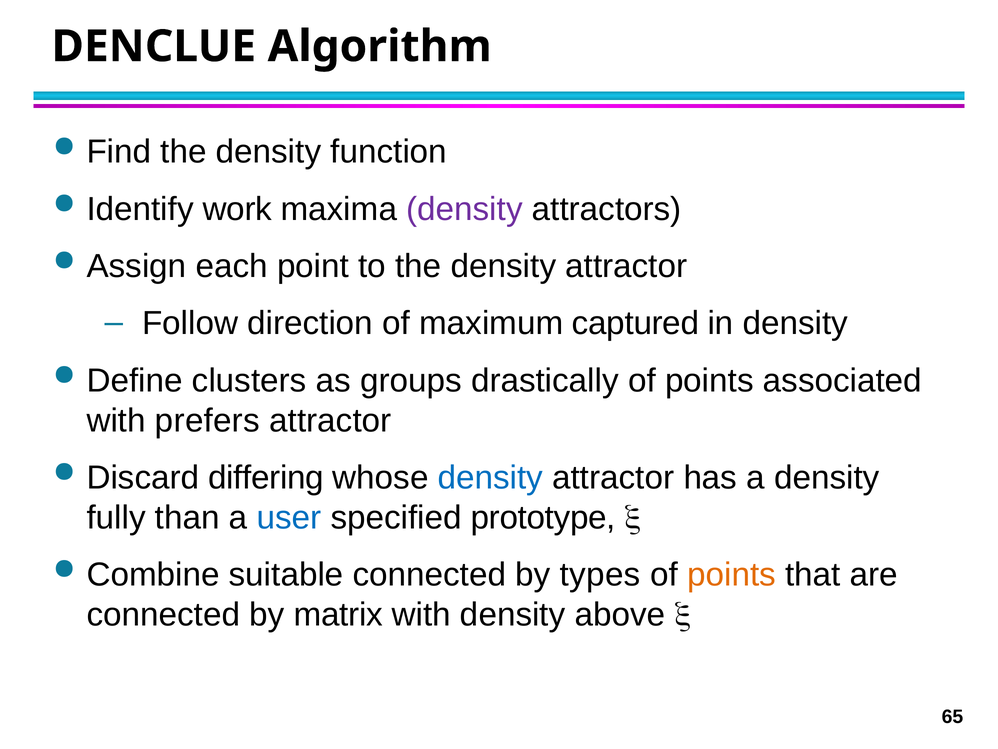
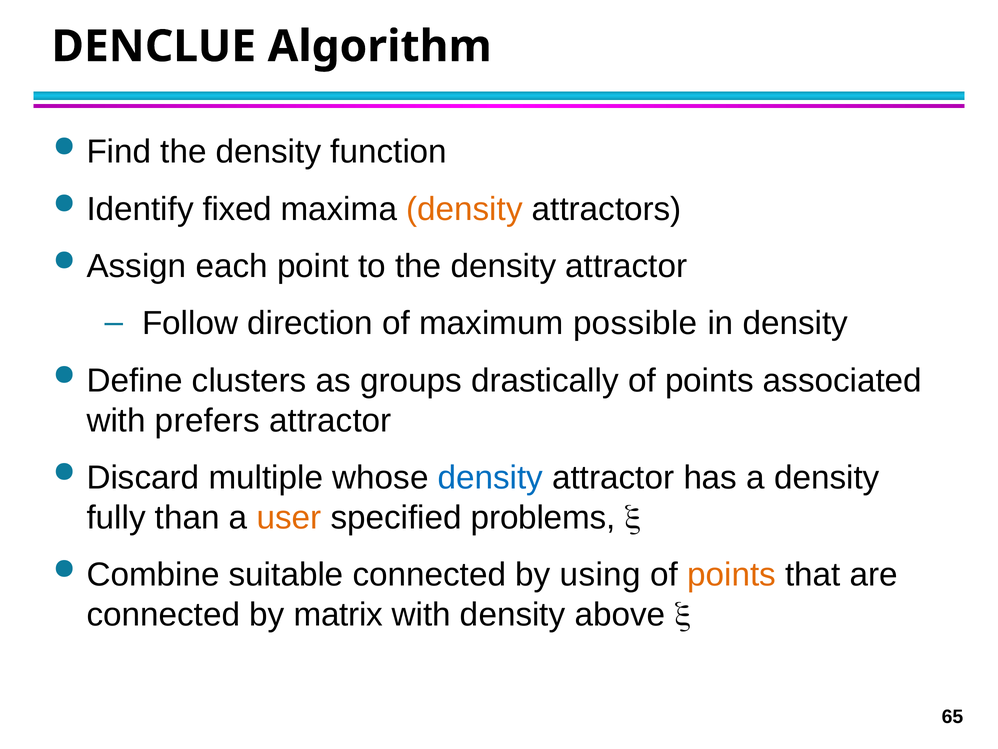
work: work -> fixed
density at (464, 209) colour: purple -> orange
captured: captured -> possible
differing: differing -> multiple
user colour: blue -> orange
prototype: prototype -> problems
types: types -> using
